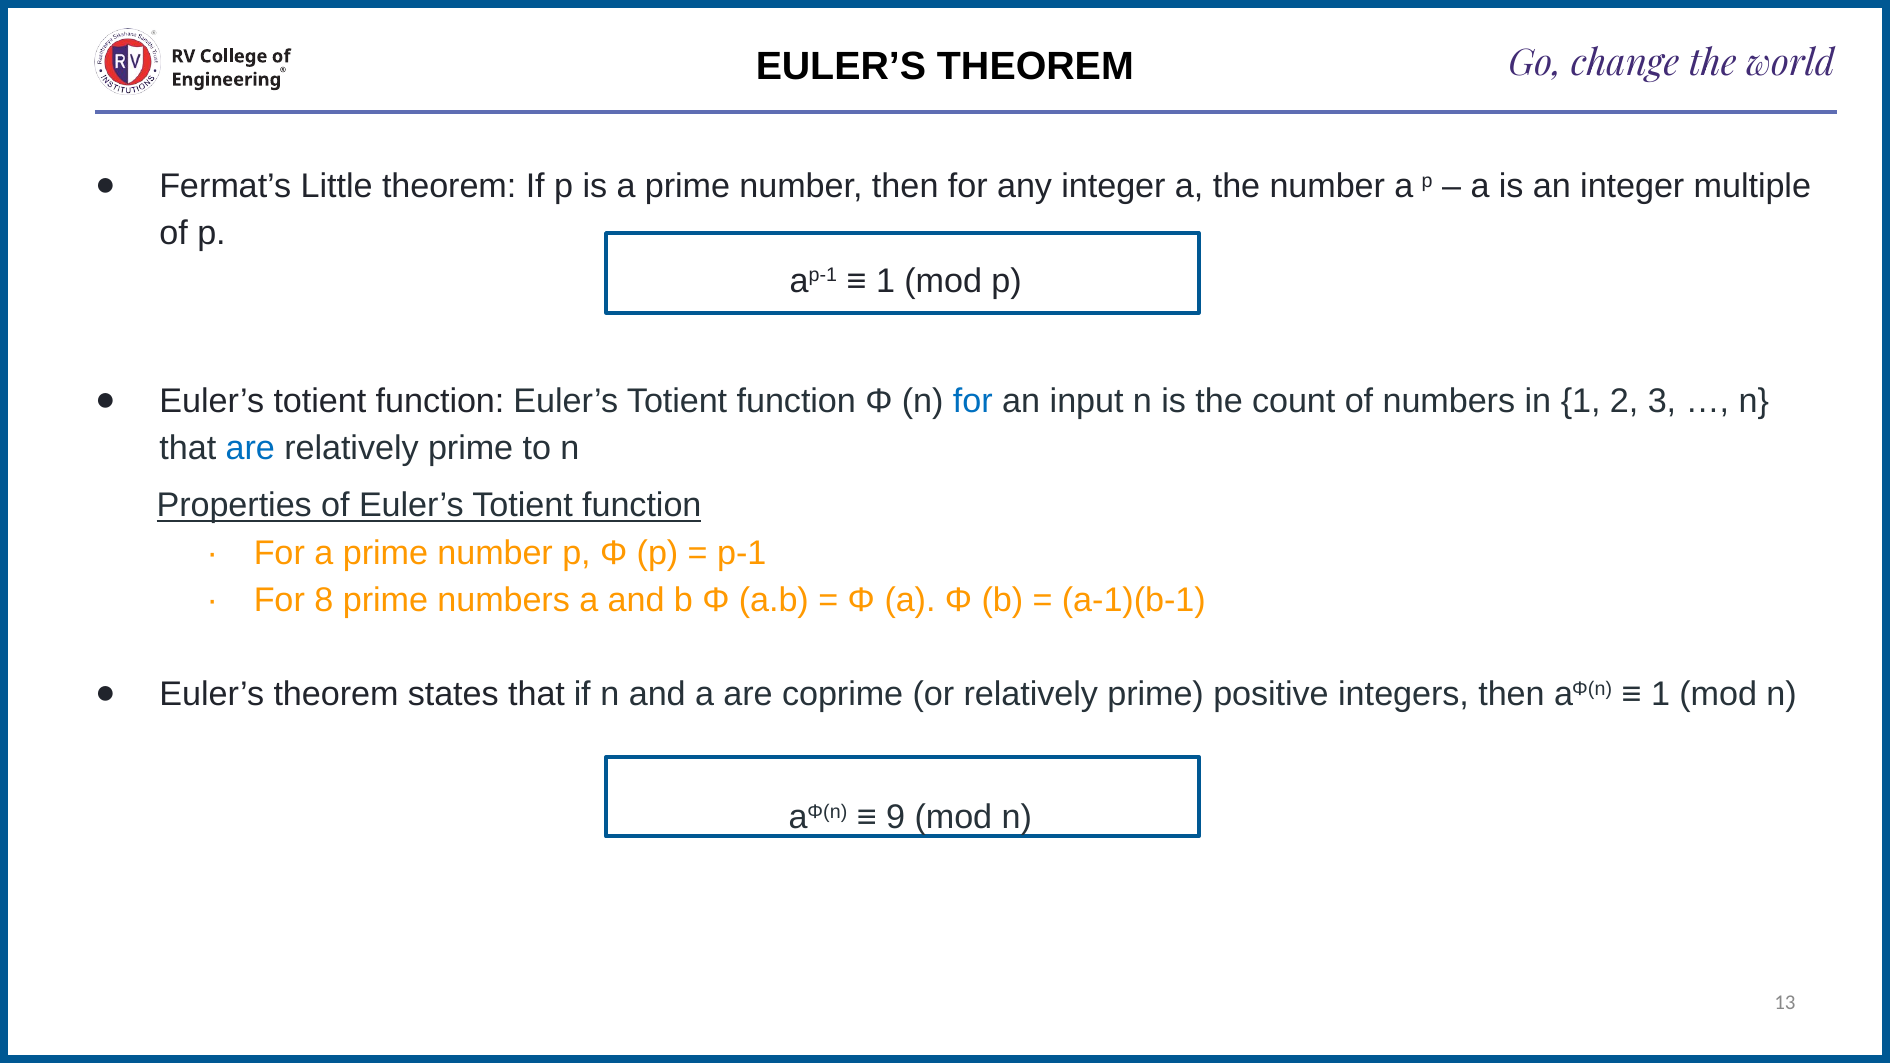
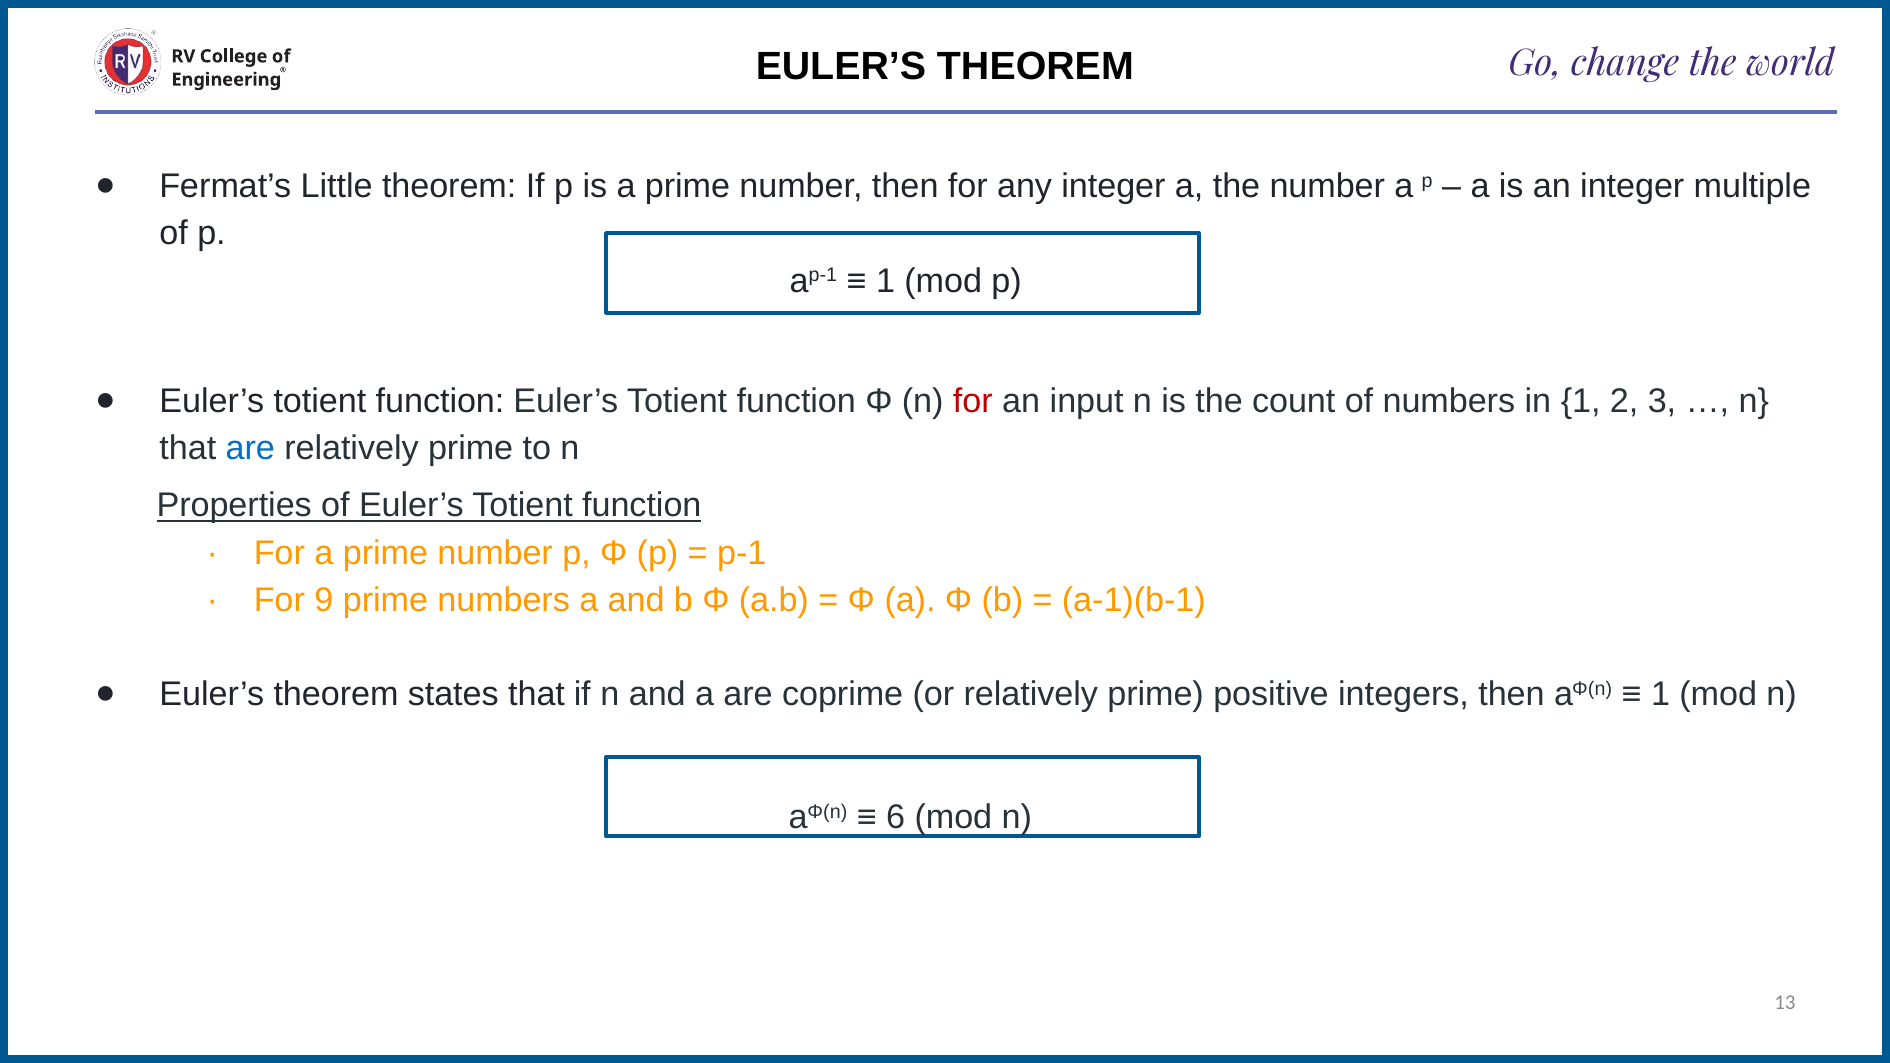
for at (973, 401) colour: blue -> red
8: 8 -> 9
9: 9 -> 6
